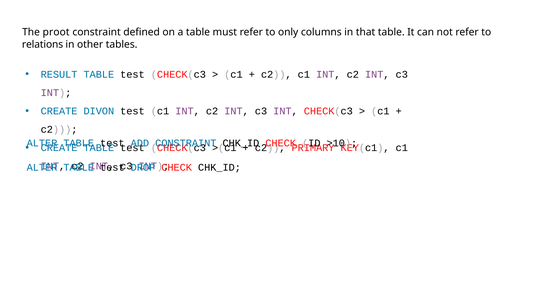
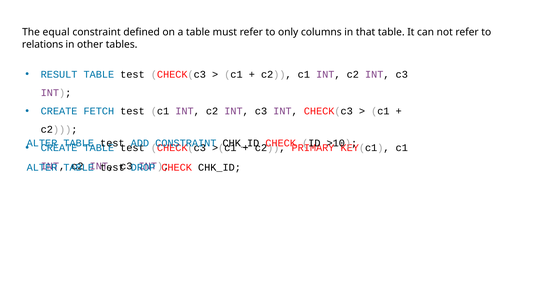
proot: proot -> equal
DIVON: DIVON -> FETCH
